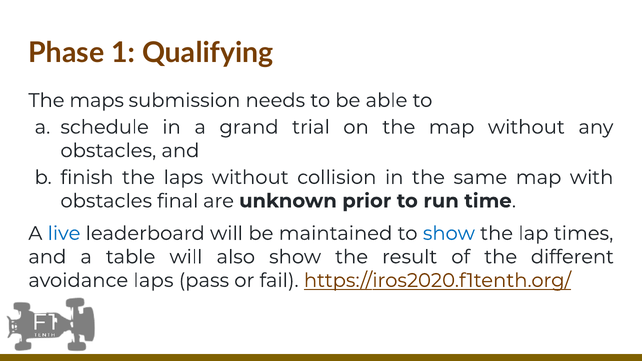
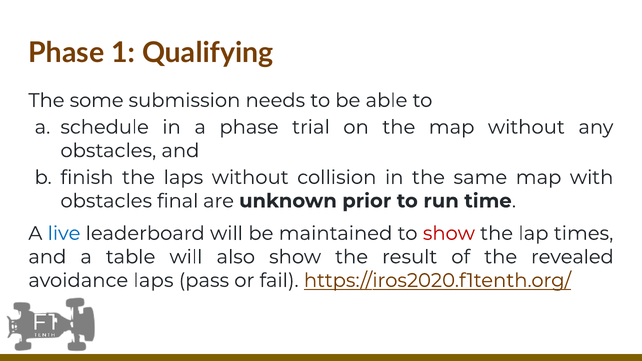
maps: maps -> some
a grand: grand -> phase
show at (449, 233) colour: blue -> red
different: different -> revealed
